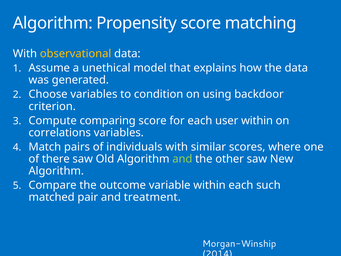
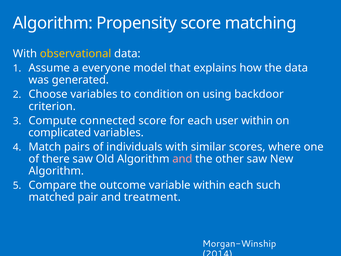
unethical: unethical -> everyone
comparing: comparing -> connected
correlations: correlations -> complicated
and at (182, 159) colour: light green -> pink
